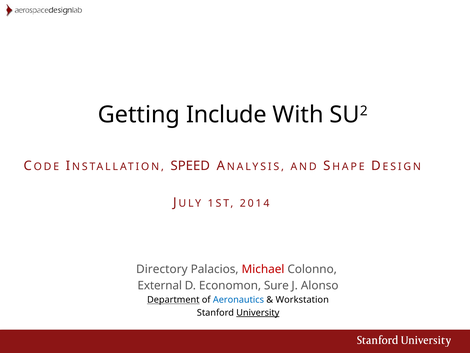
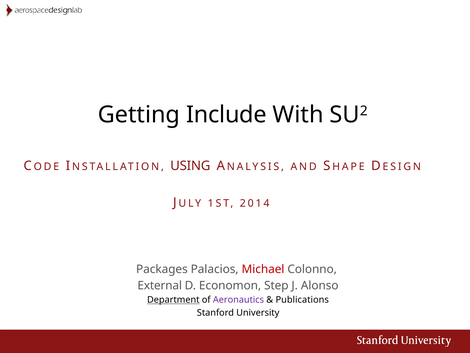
SPEED: SPEED -> USING
Directory: Directory -> Packages
Sure: Sure -> Step
Aeronautics colour: blue -> purple
Workstation: Workstation -> Publications
University underline: present -> none
